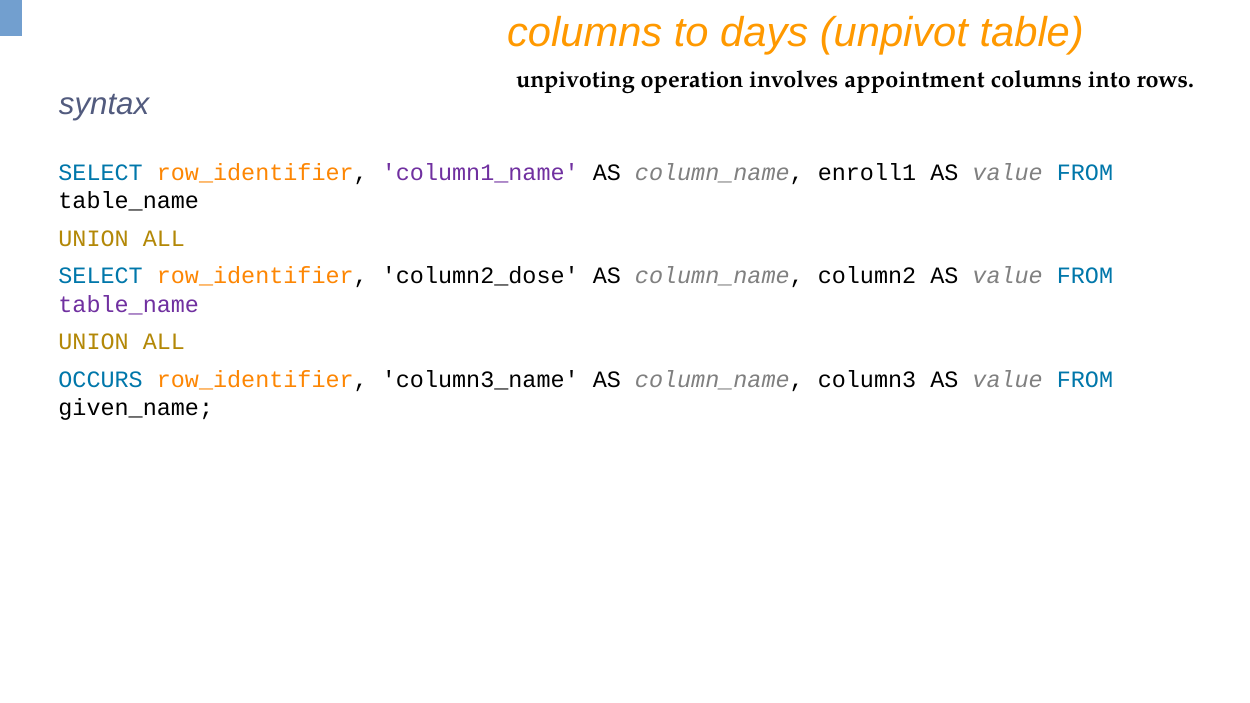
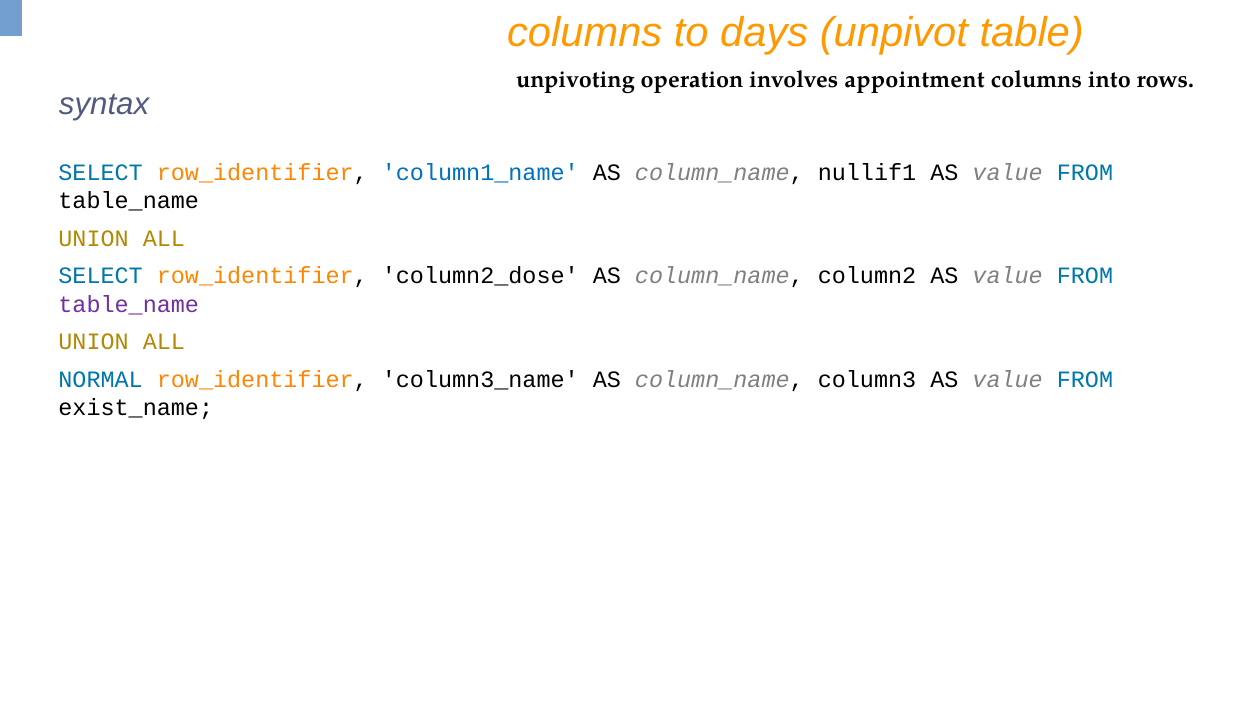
column1_name colour: purple -> blue
enroll1: enroll1 -> nullif1
OCCURS: OCCURS -> NORMAL
given_name: given_name -> exist_name
